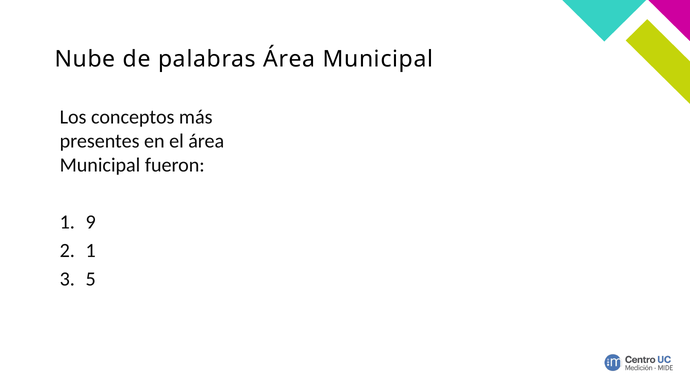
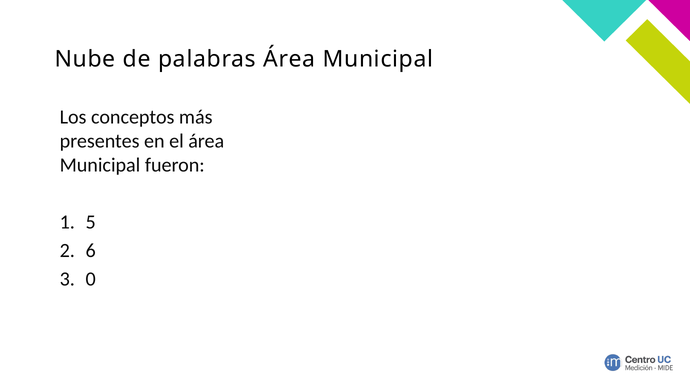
9: 9 -> 5
2 1: 1 -> 6
5: 5 -> 0
